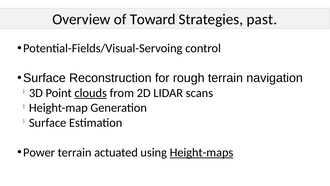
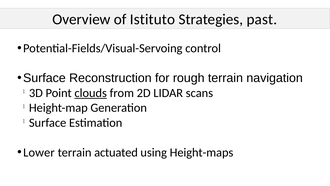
Toward: Toward -> Istituto
Power: Power -> Lower
Height-maps underline: present -> none
